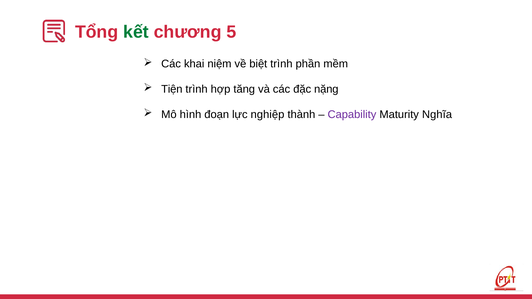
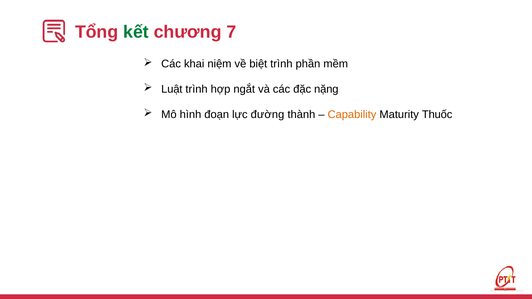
5: 5 -> 7
Tiện: Tiện -> Luật
tăng: tăng -> ngắt
nghiệp: nghiệp -> đường
Capability colour: purple -> orange
Nghĩa: Nghĩa -> Thuốc
